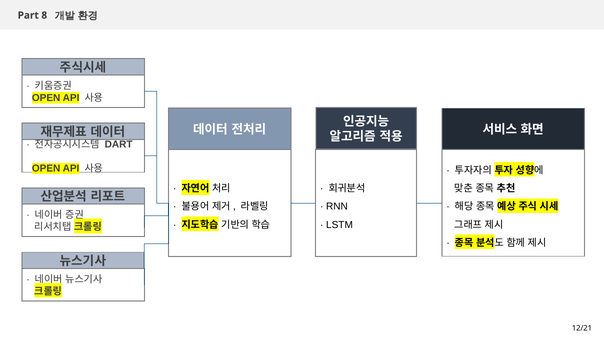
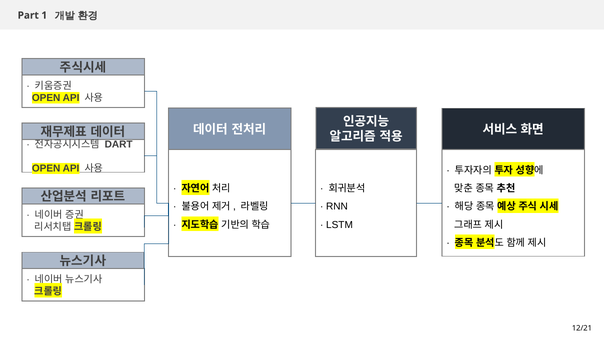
8: 8 -> 1
